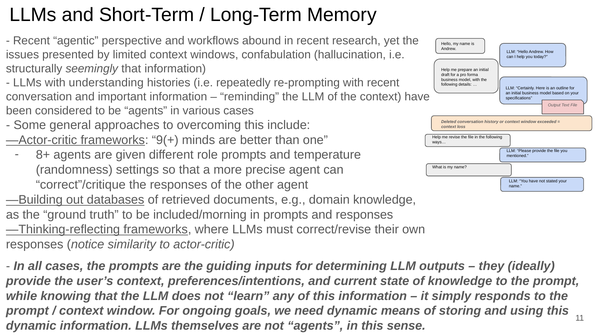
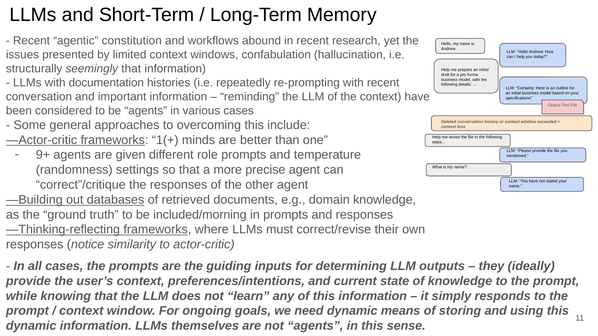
perspective: perspective -> constitution
understanding: understanding -> documentation
9(+: 9(+ -> 1(+
8+: 8+ -> 9+
